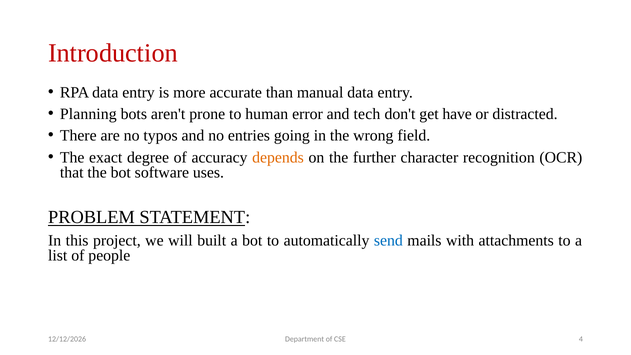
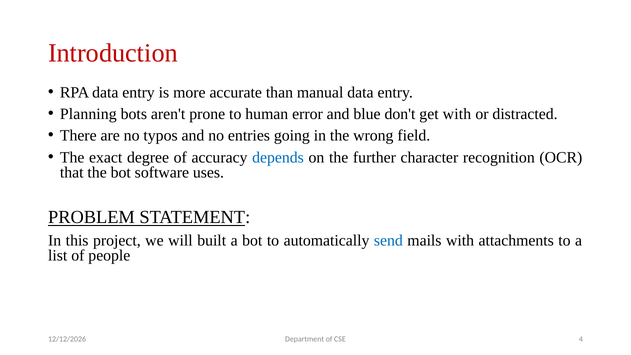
tech: tech -> blue
get have: have -> with
depends colour: orange -> blue
